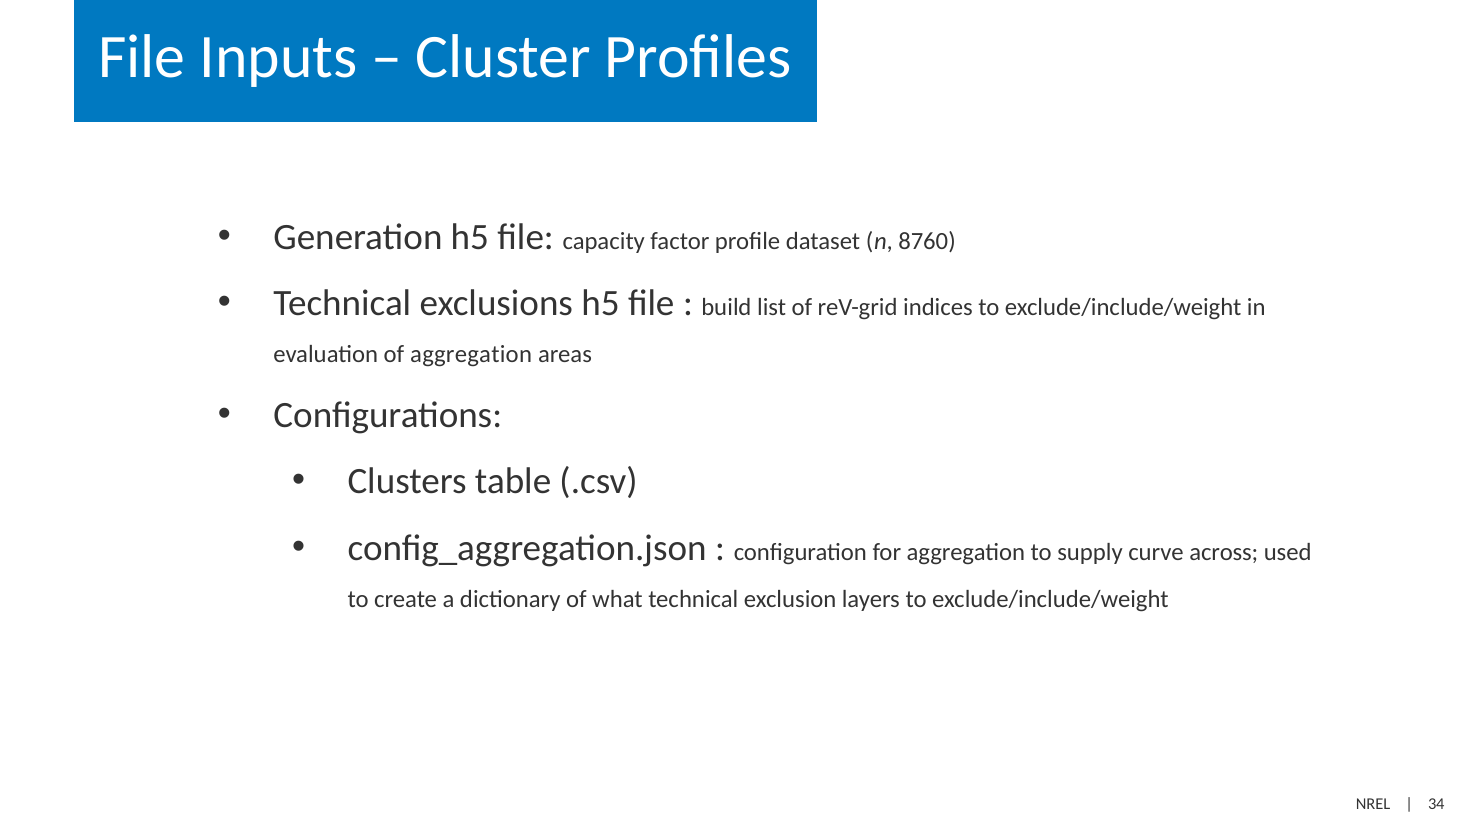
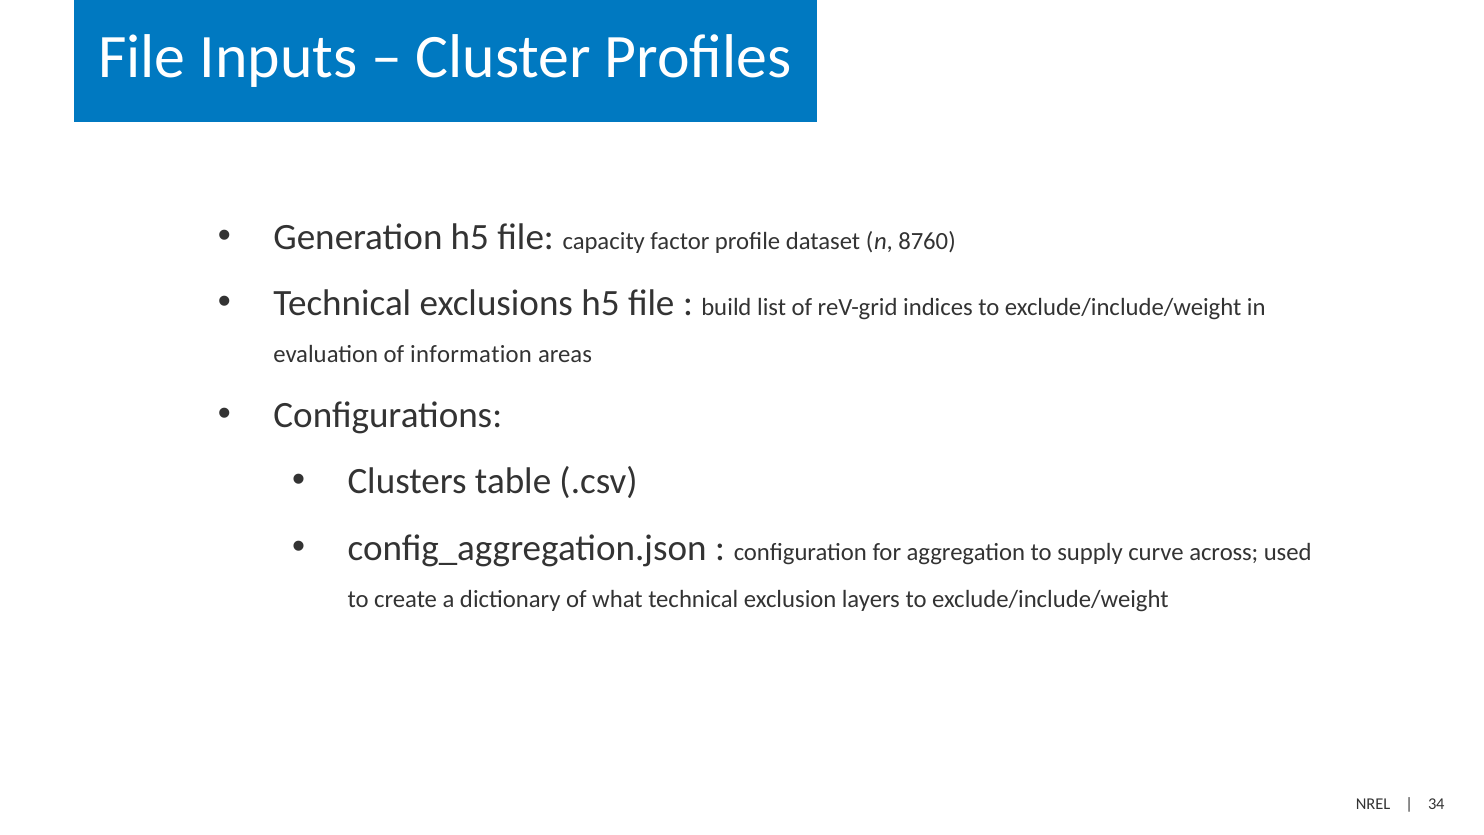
of aggregation: aggregation -> information
